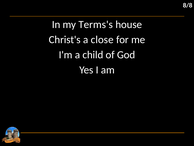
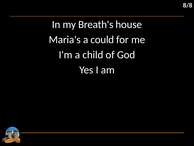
Terms's: Terms's -> Breath's
Christ's: Christ's -> Maria's
close: close -> could
